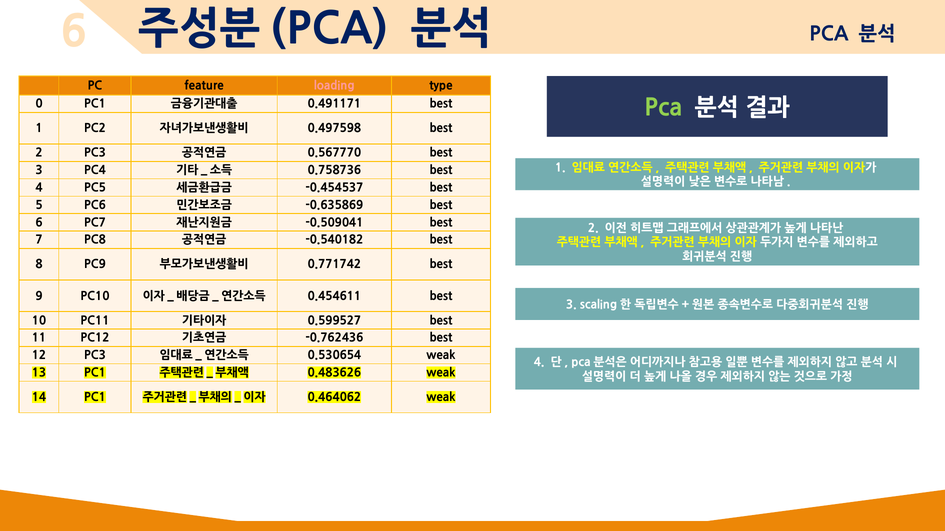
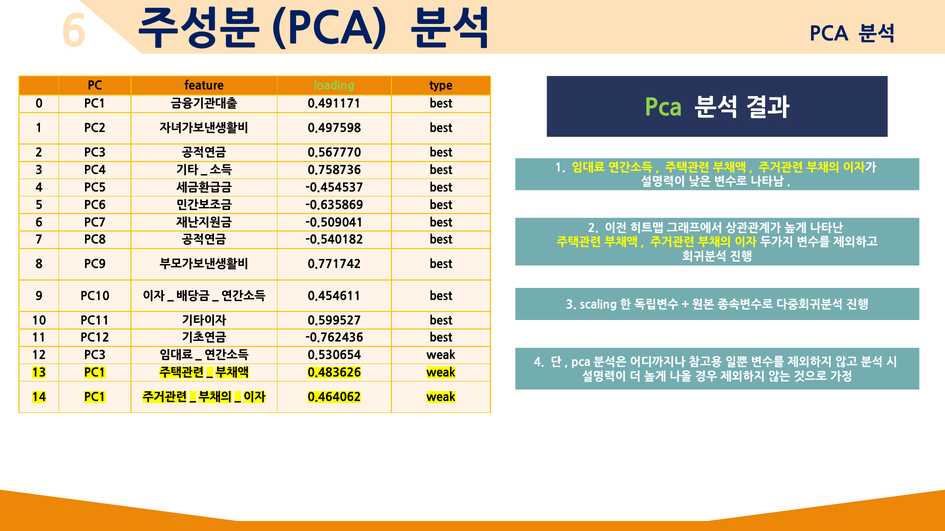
loading colour: pink -> light green
